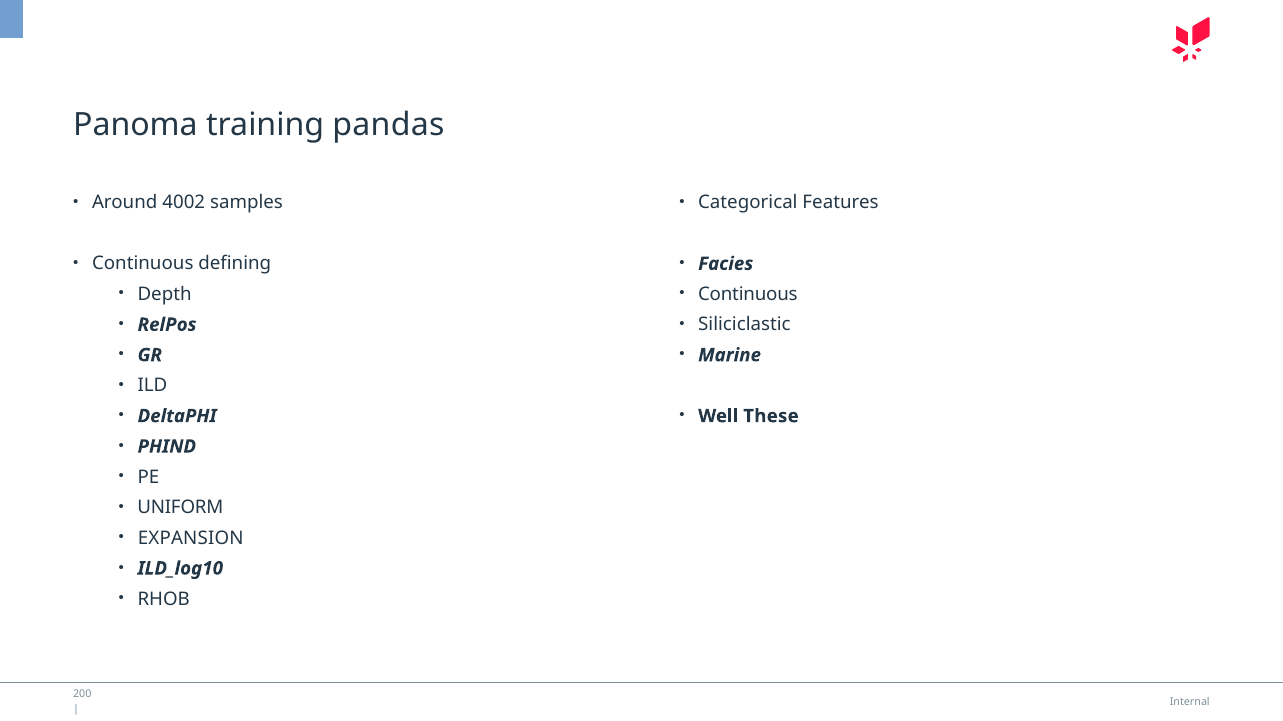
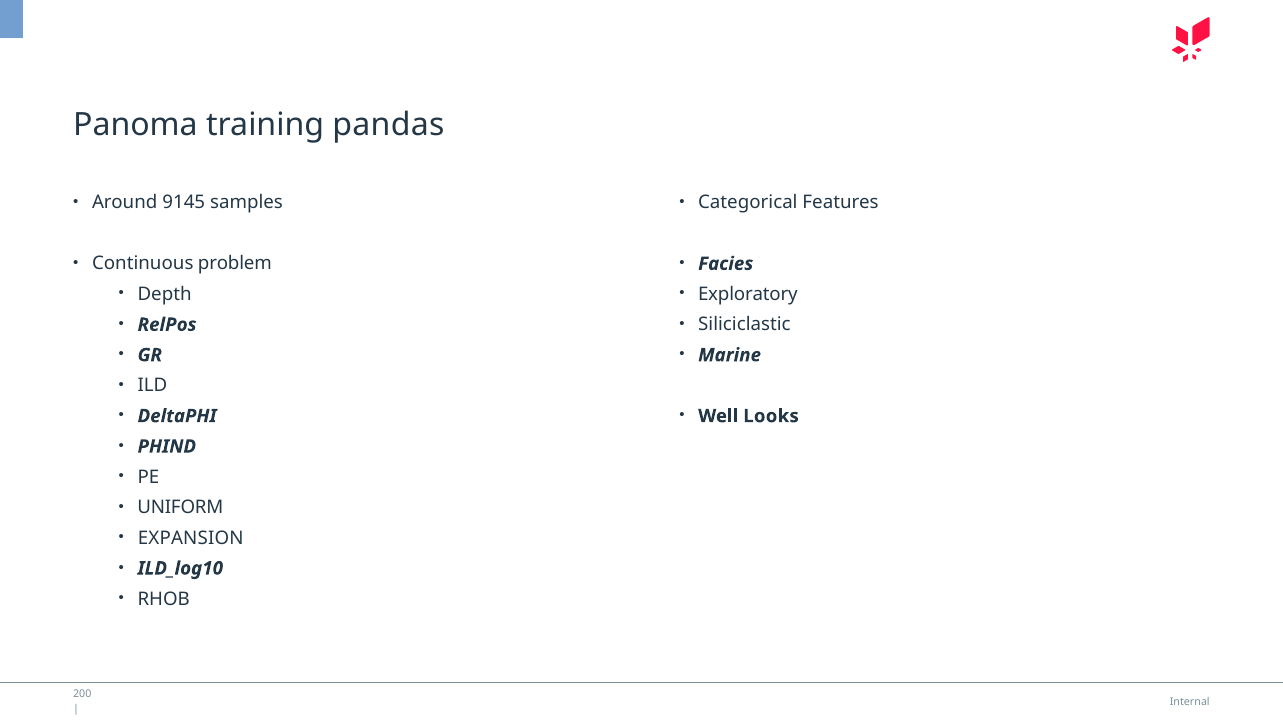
4002: 4002 -> 9145
defining: defining -> problem
Continuous at (748, 294): Continuous -> Exploratory
These: These -> Looks
